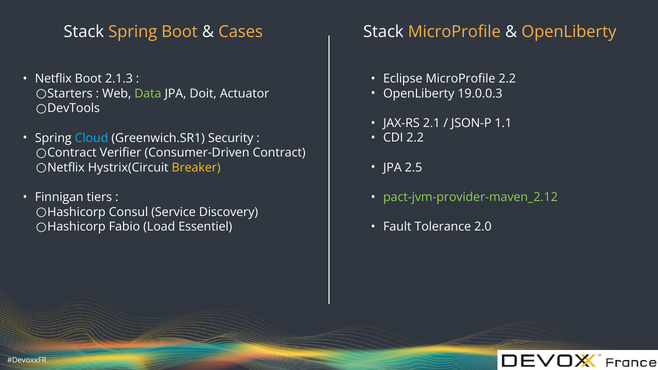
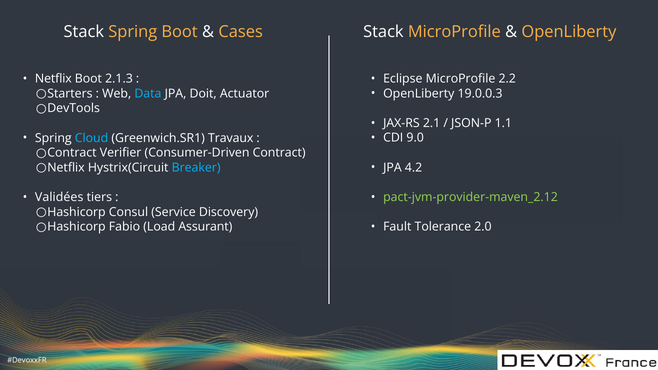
Data colour: light green -> light blue
Security: Security -> Travaux
CDI 2.2: 2.2 -> 9.0
Breaker colour: yellow -> light blue
2.5: 2.5 -> 4.2
Finnigan: Finnigan -> Validées
Essentiel: Essentiel -> Assurant
